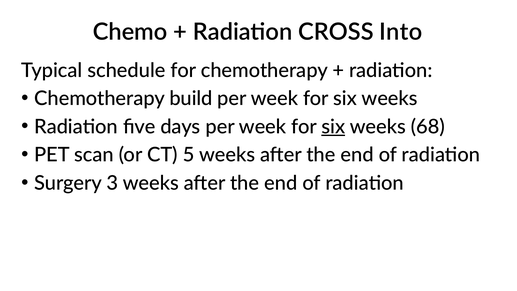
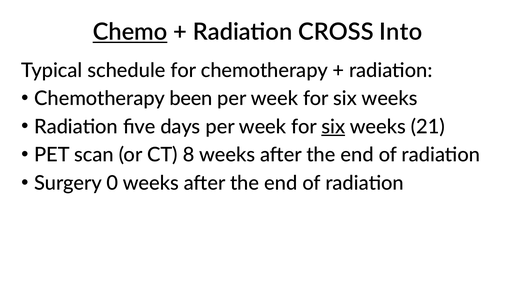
Chemo underline: none -> present
build: build -> been
68: 68 -> 21
5: 5 -> 8
3: 3 -> 0
